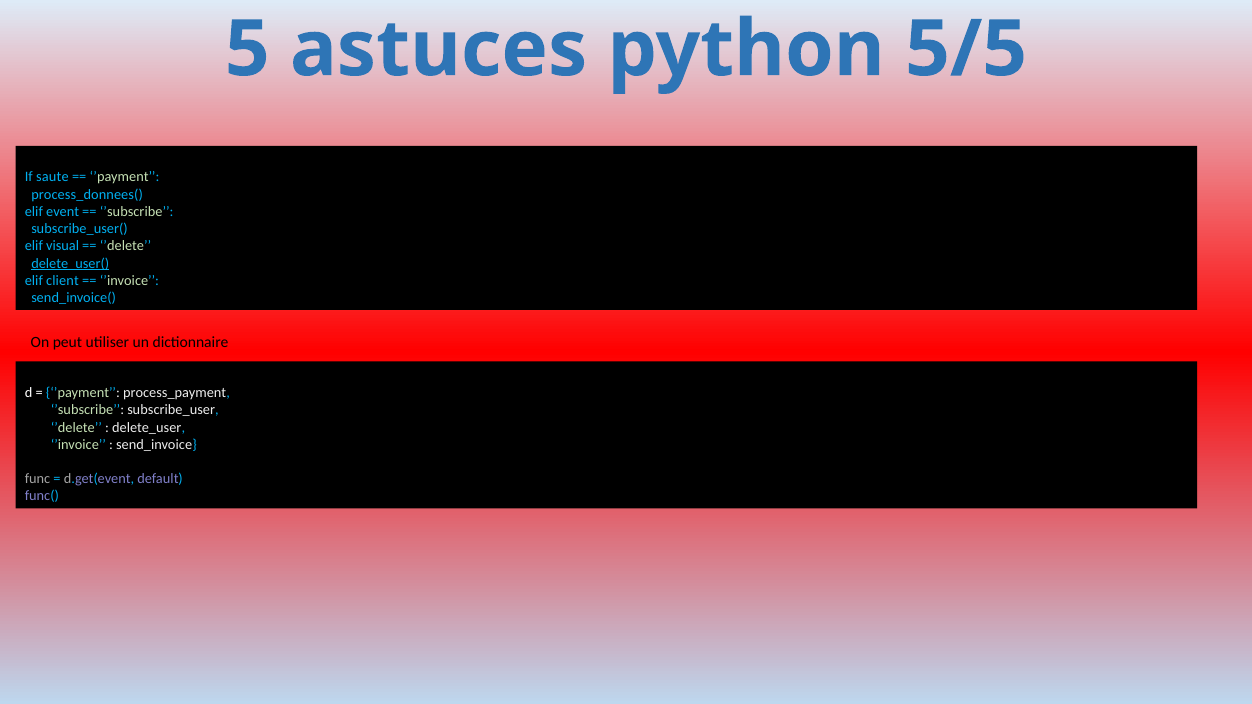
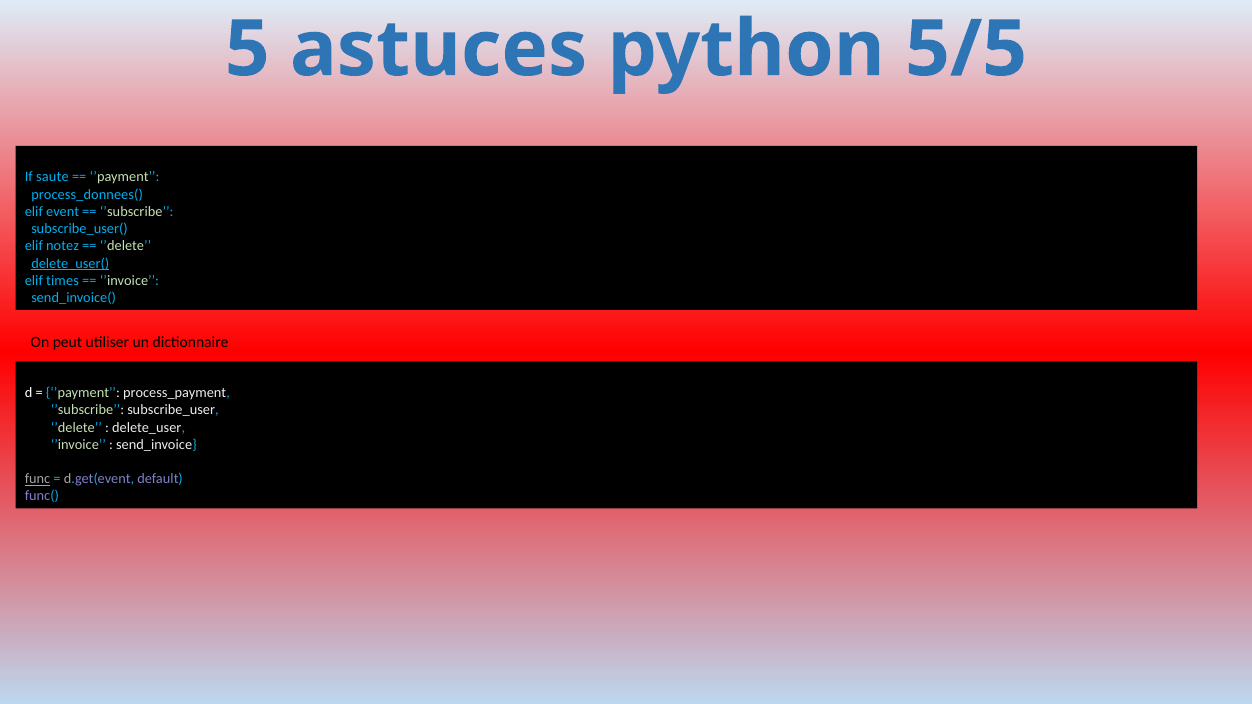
visual: visual -> notez
client: client -> times
func underline: none -> present
